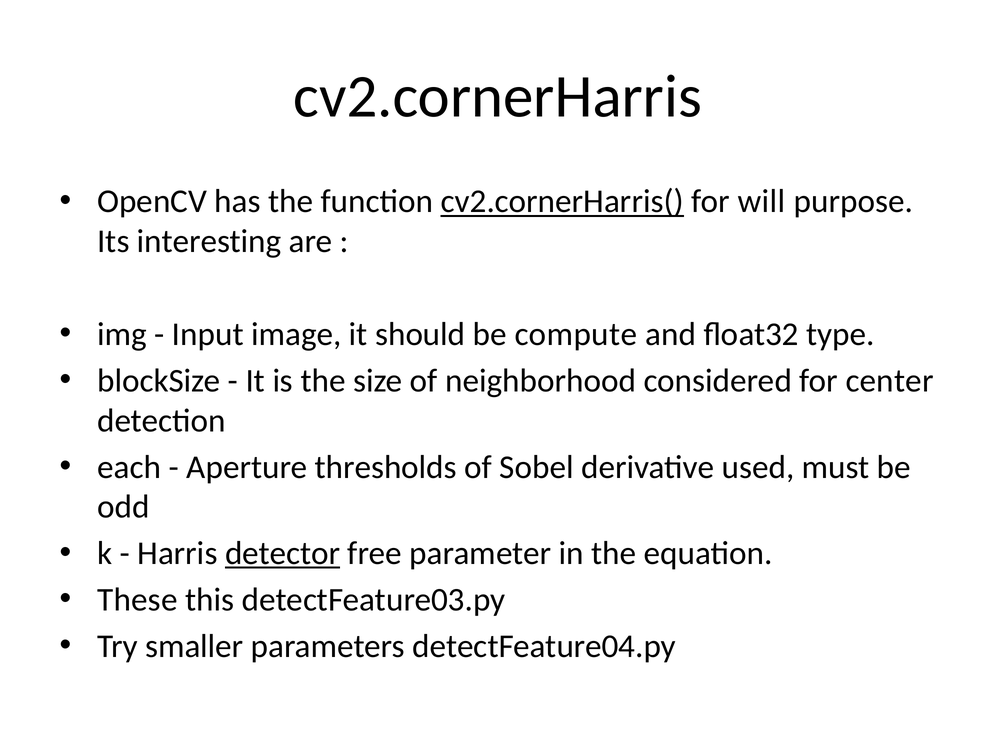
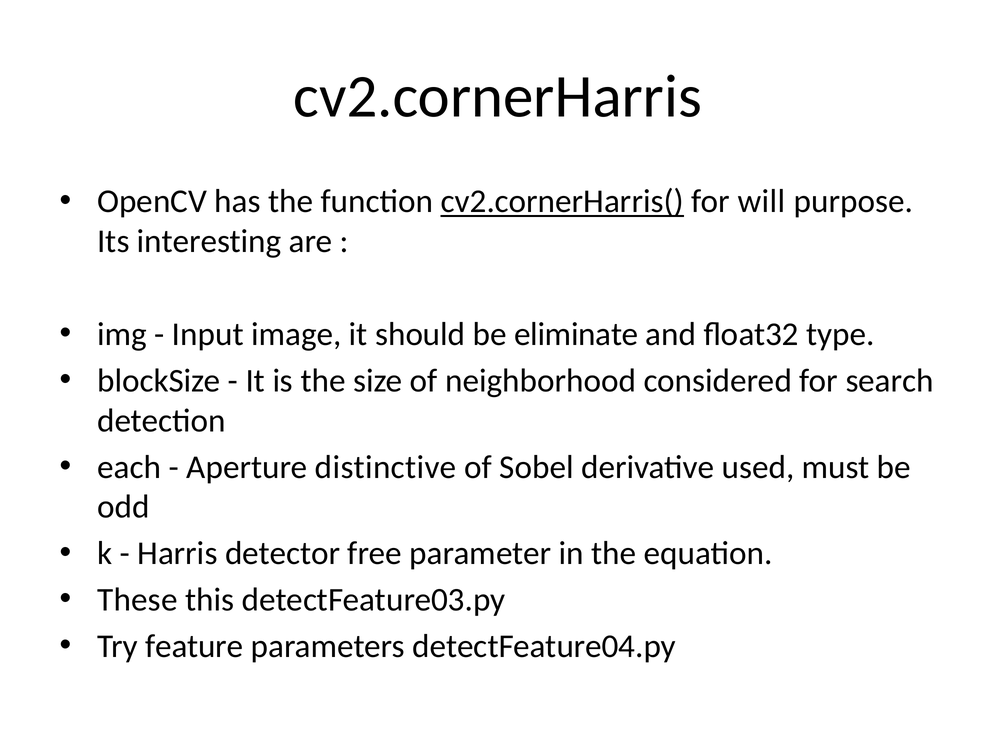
compute: compute -> eliminate
center: center -> search
thresholds: thresholds -> distinctive
detector underline: present -> none
smaller: smaller -> feature
